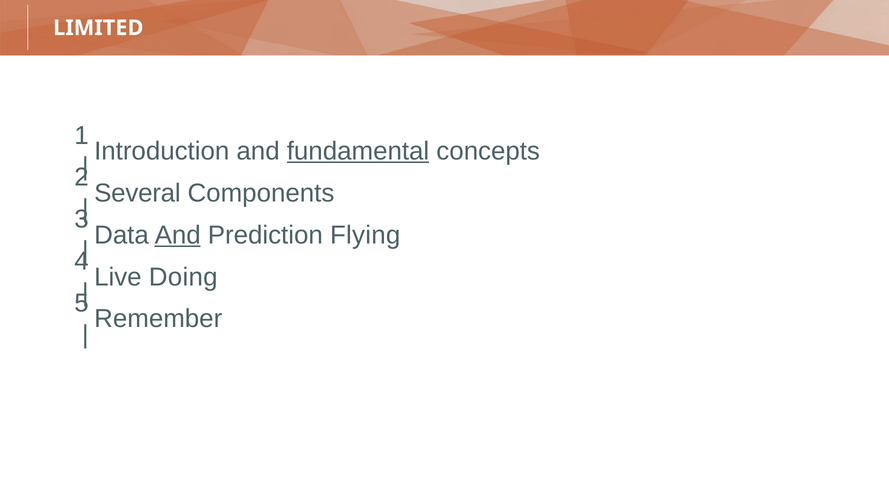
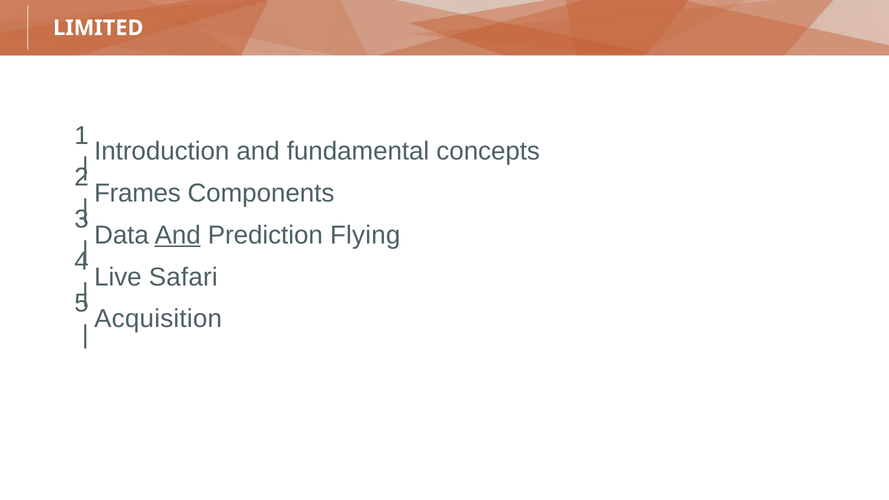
fundamental underline: present -> none
Several: Several -> Frames
Doing: Doing -> Safari
Remember: Remember -> Acquisition
